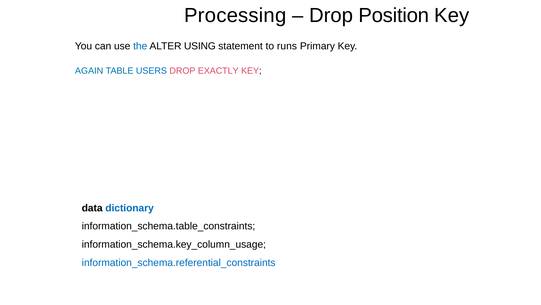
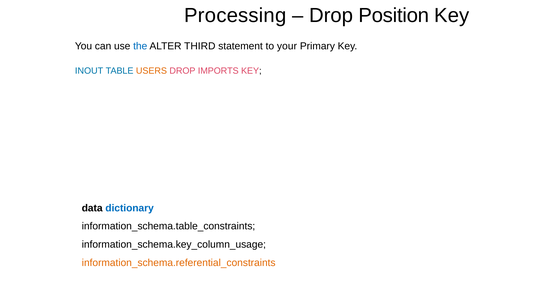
USING: USING -> THIRD
runs: runs -> your
AGAIN: AGAIN -> INOUT
USERS colour: blue -> orange
EXACTLY: EXACTLY -> IMPORTS
information_schema.referential_constraints colour: blue -> orange
